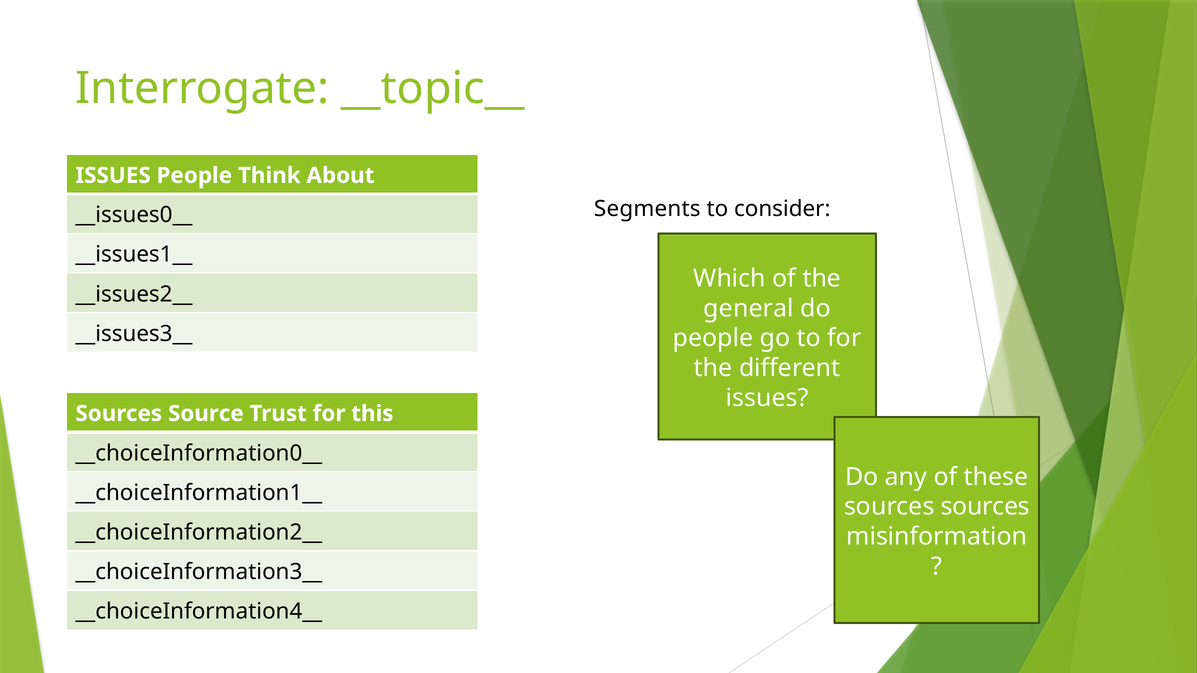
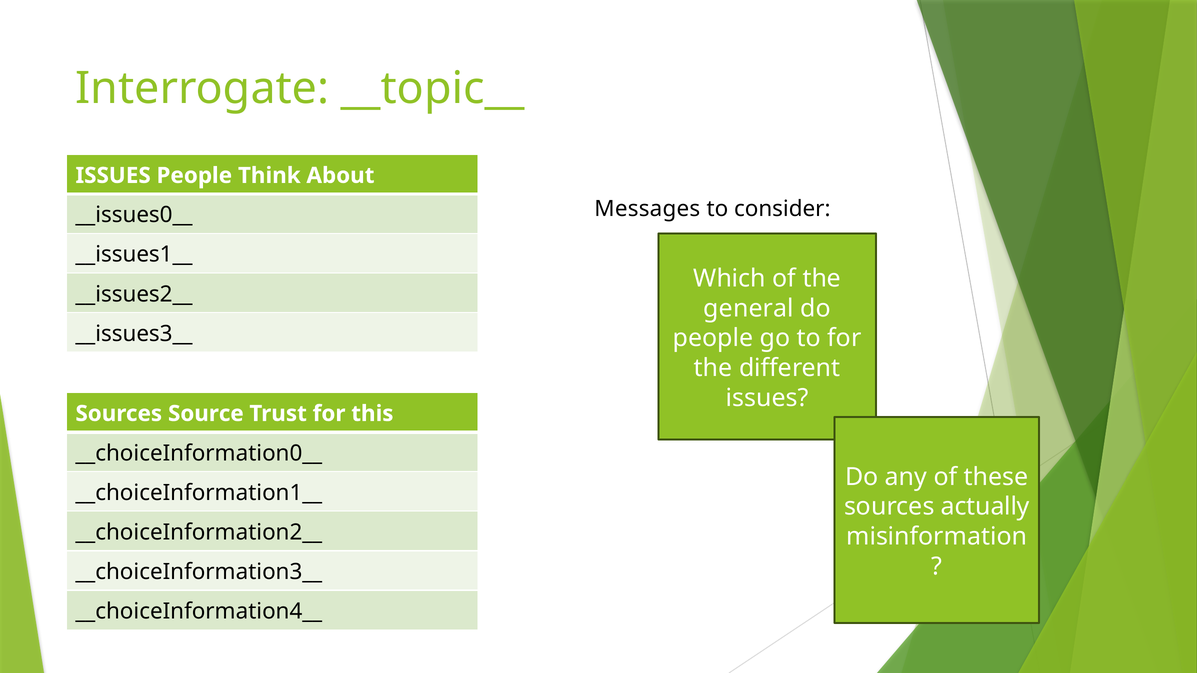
Segments: Segments -> Messages
sources sources: sources -> actually
